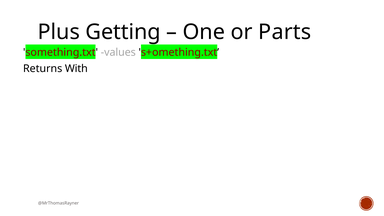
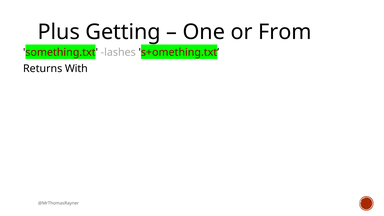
Parts: Parts -> From
values: values -> lashes
